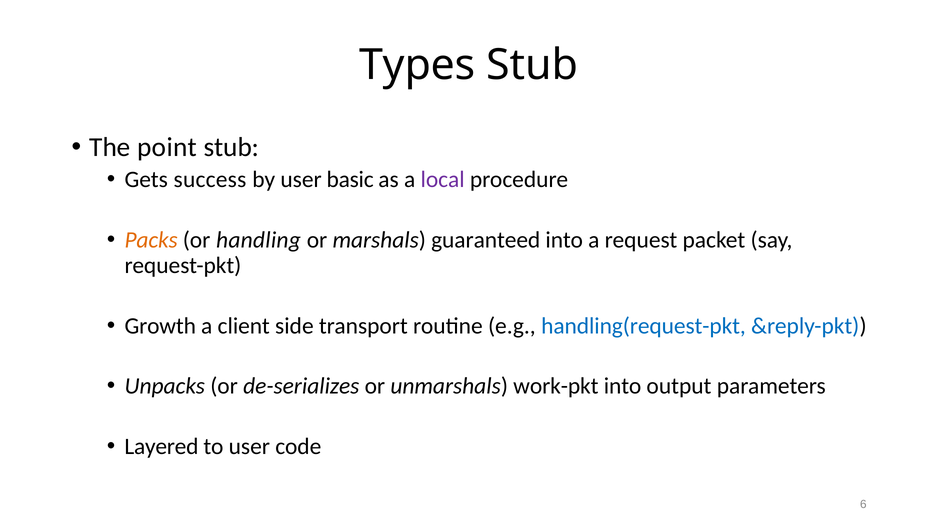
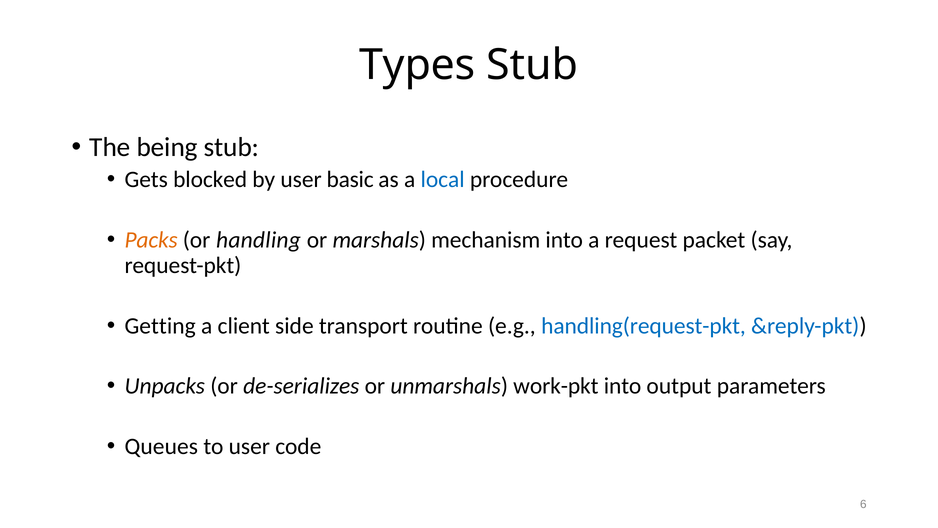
point: point -> being
success: success -> blocked
local colour: purple -> blue
guaranteed: guaranteed -> mechanism
Growth: Growth -> Getting
Layered: Layered -> Queues
